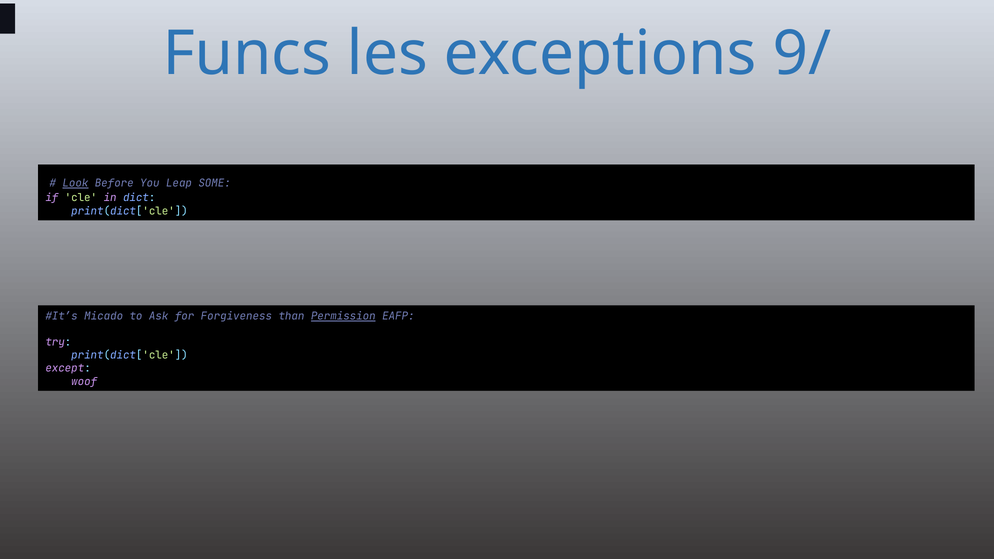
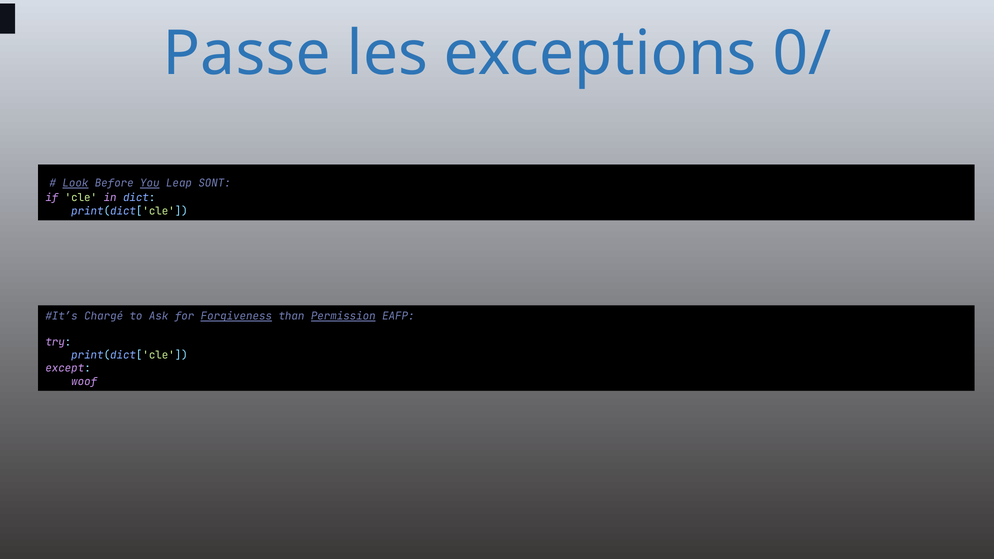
Funcs: Funcs -> Passe
9/: 9/ -> 0/
You underline: none -> present
SOME: SOME -> SONT
Micado: Micado -> Chargé
Forgiveness underline: none -> present
